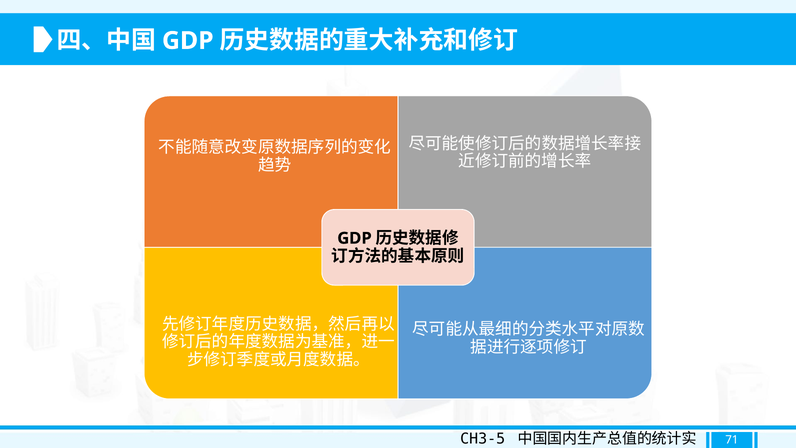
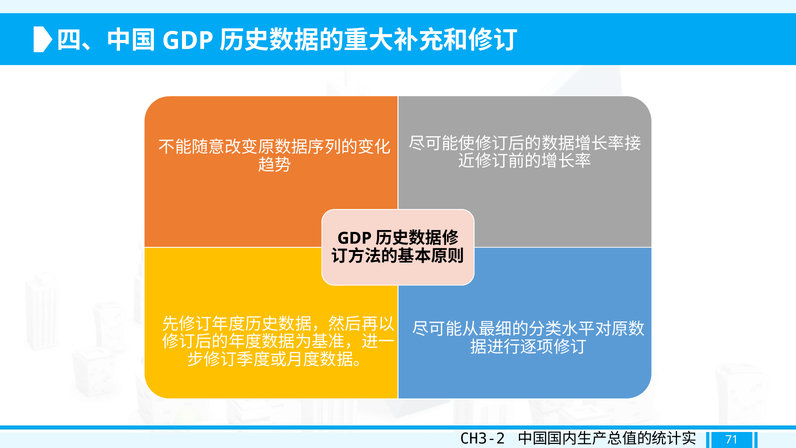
CH3-5: CH3-5 -> CH3-2
